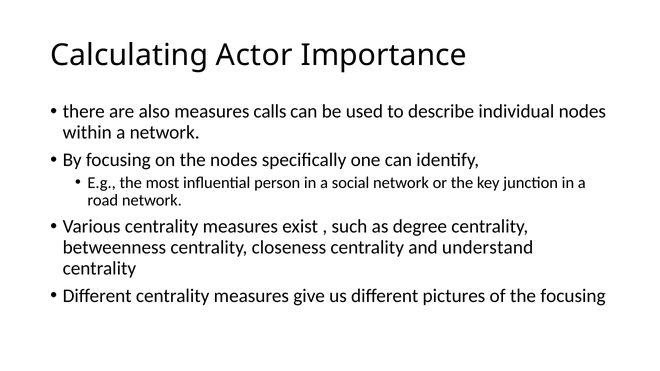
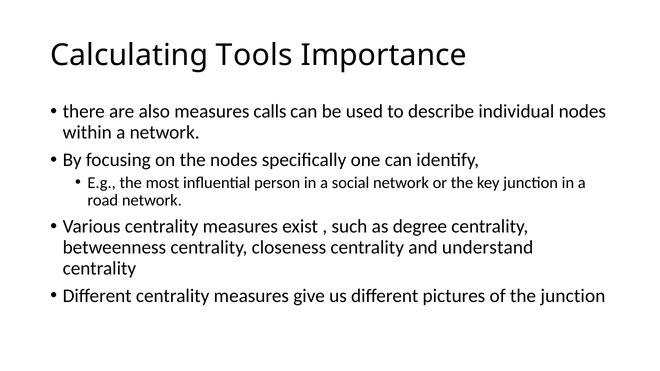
Actor: Actor -> Tools
the focusing: focusing -> junction
